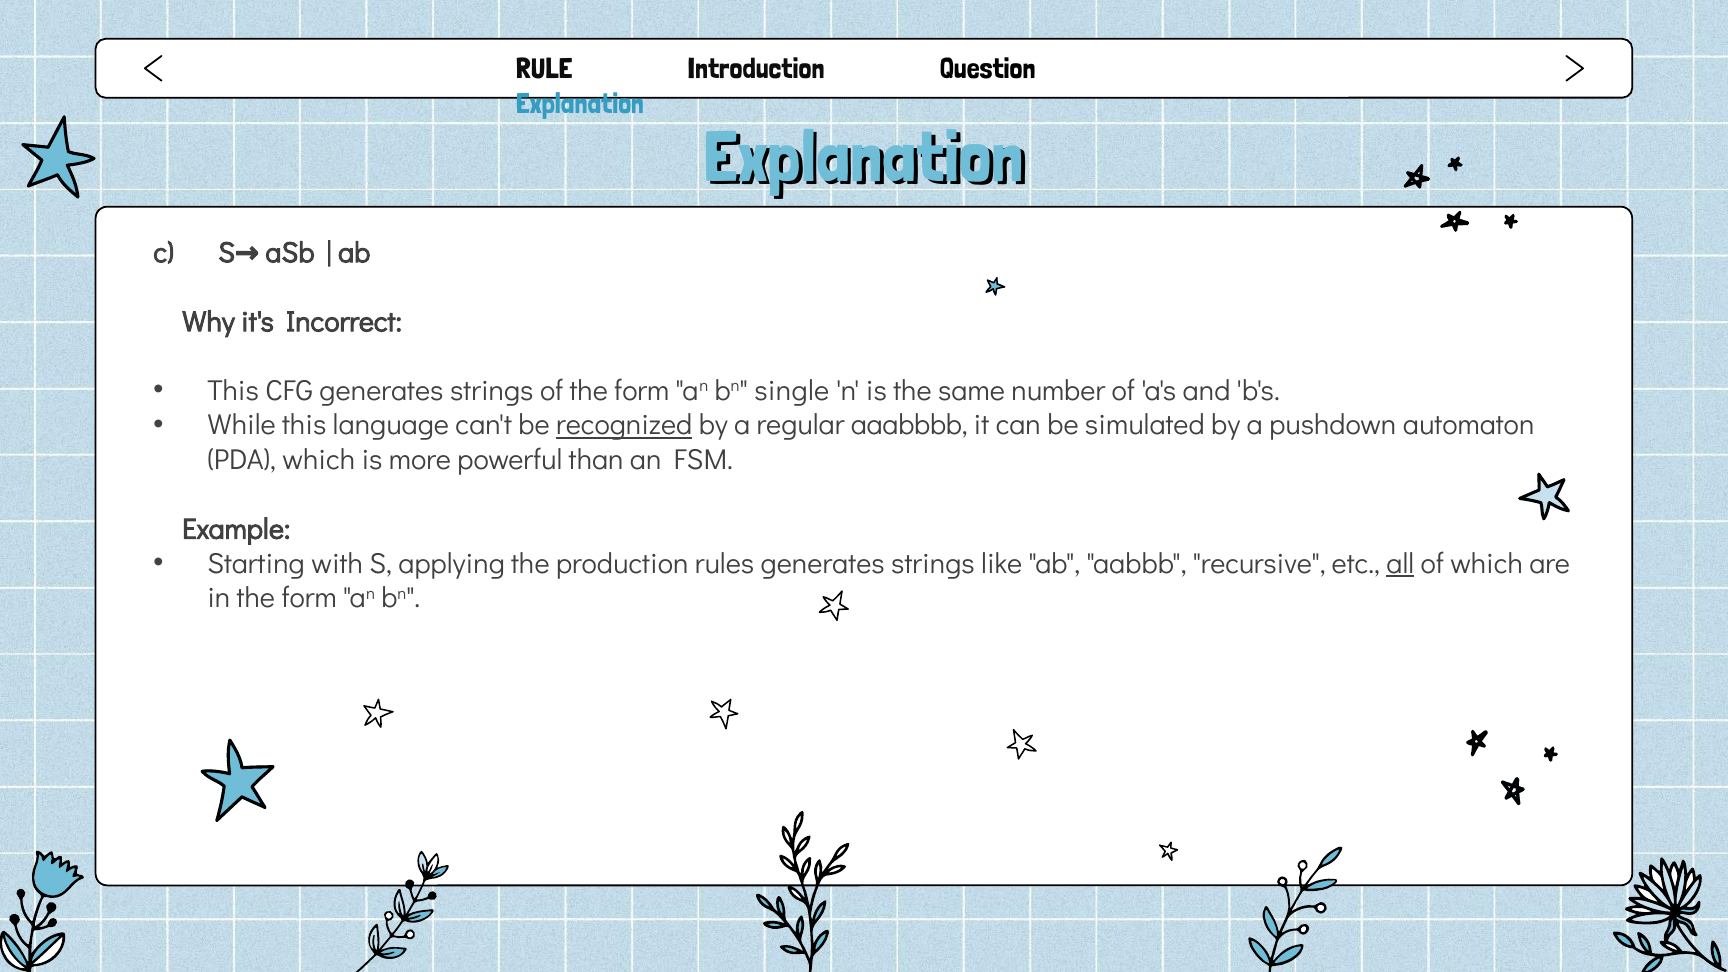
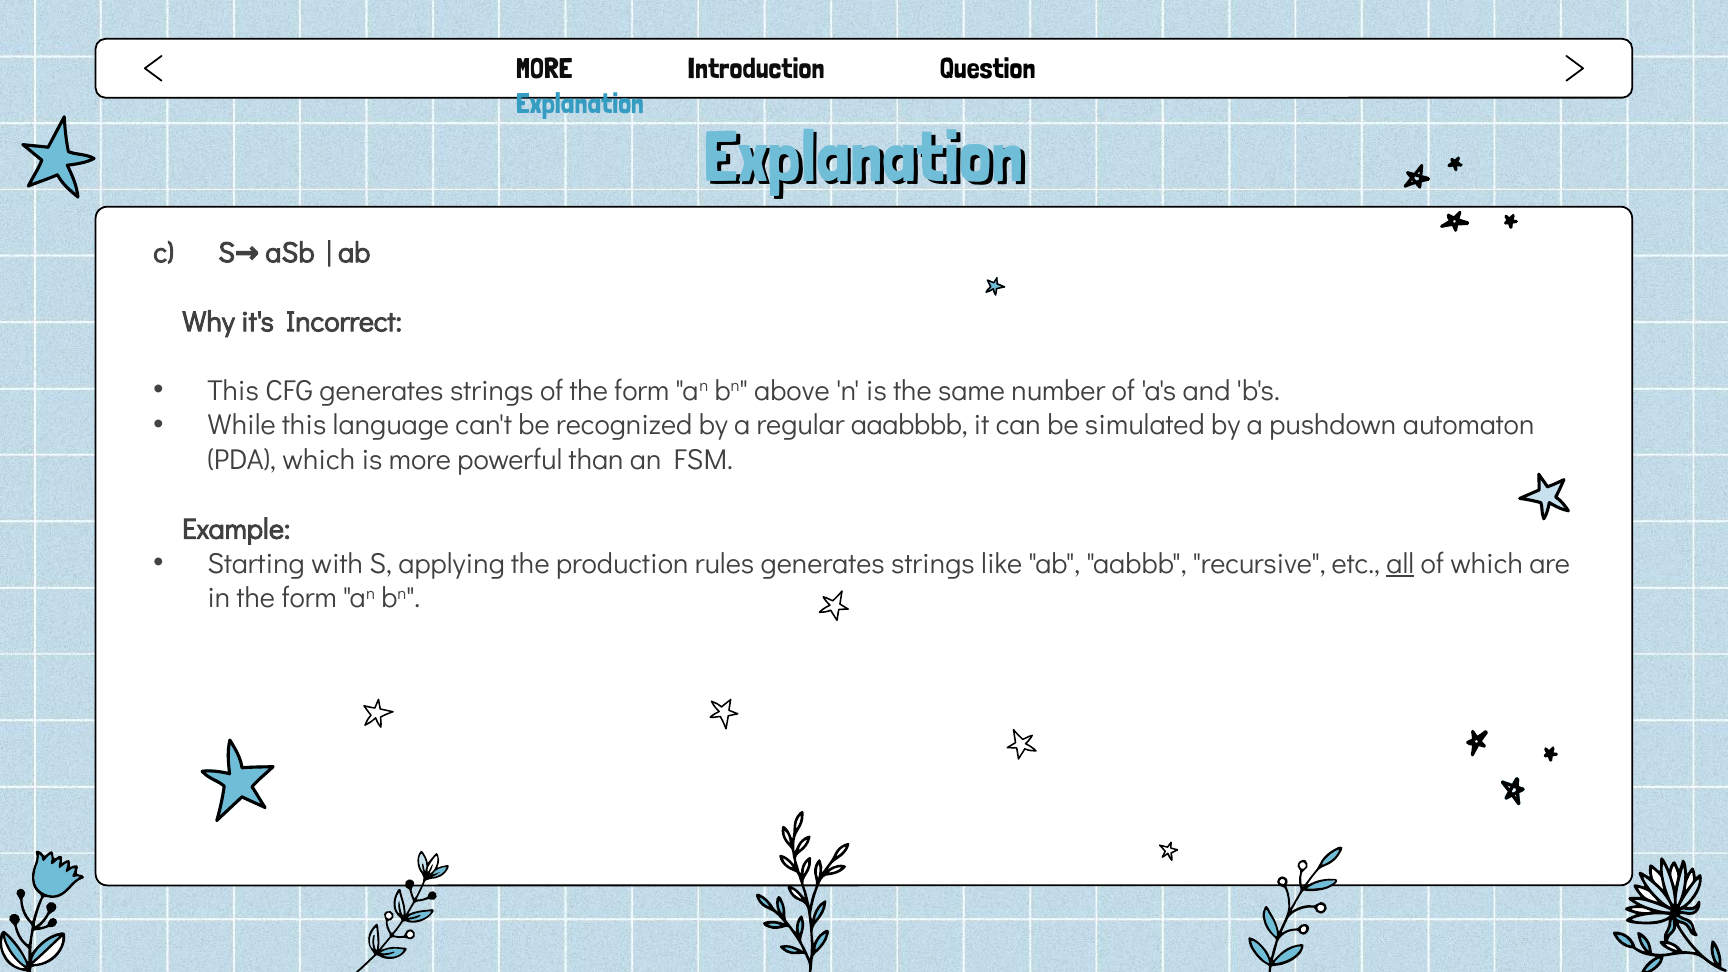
RULE at (544, 69): RULE -> MORE
single: single -> above
recognized underline: present -> none
